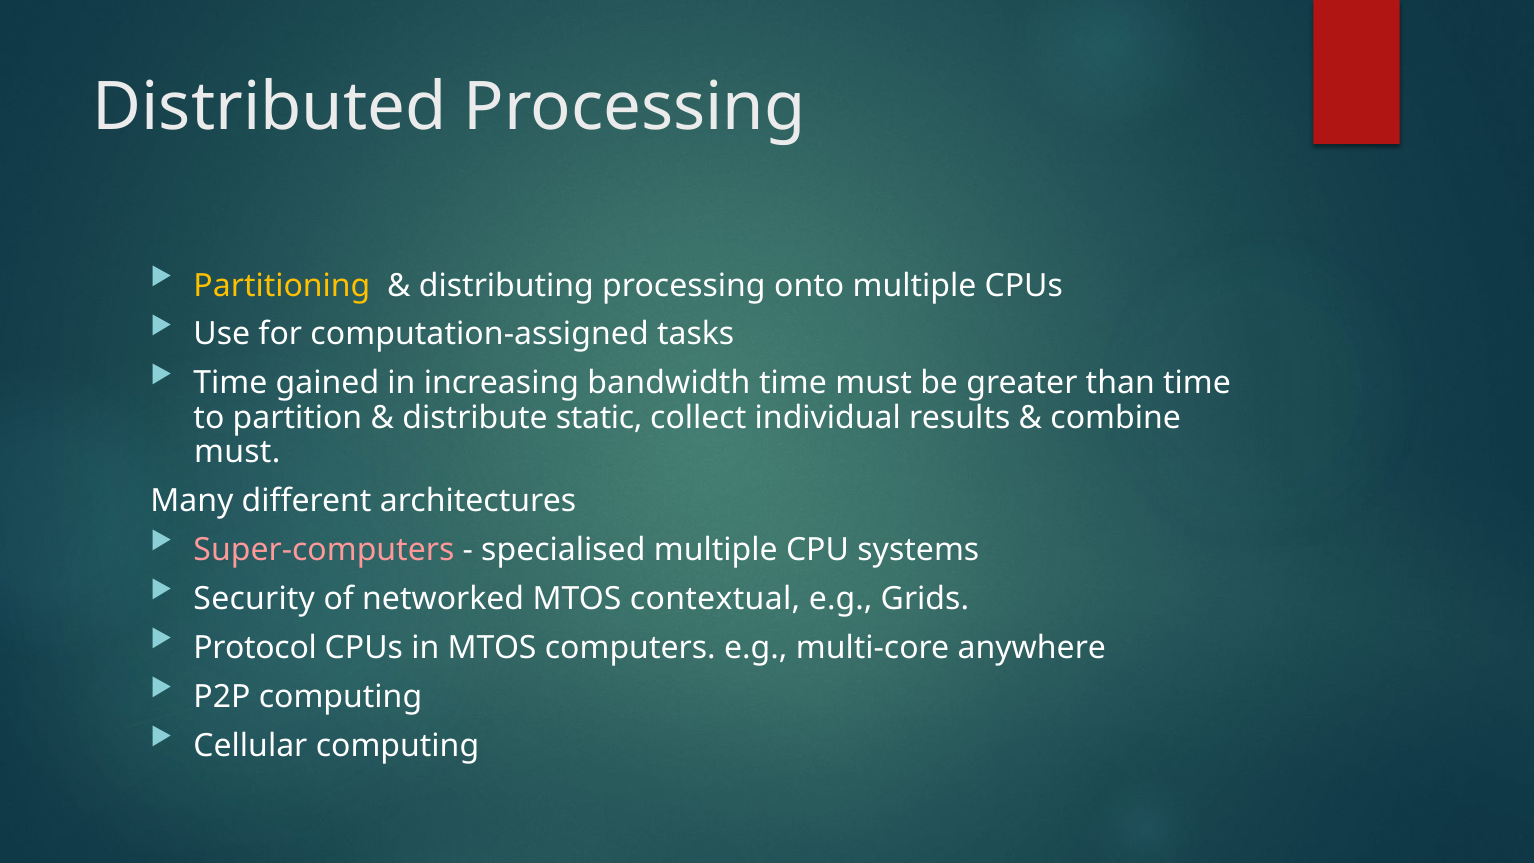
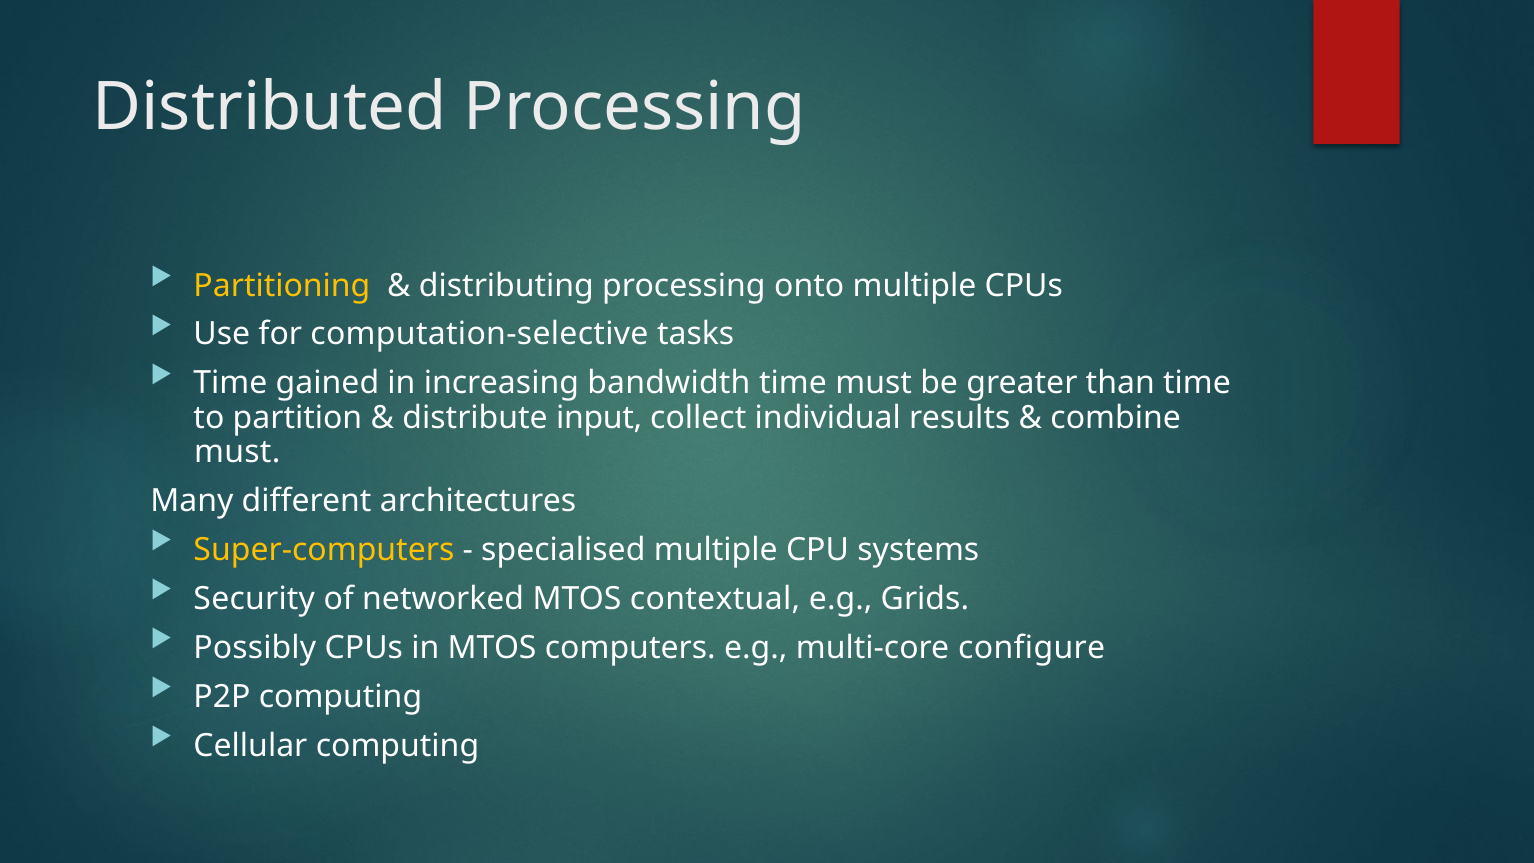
computation-assigned: computation-assigned -> computation-selective
static: static -> input
Super-computers colour: pink -> yellow
Protocol: Protocol -> Possibly
anywhere: anywhere -> configure
